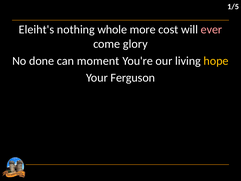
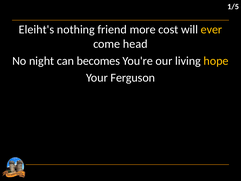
whole: whole -> friend
ever colour: pink -> yellow
glory: glory -> head
done: done -> night
moment: moment -> becomes
